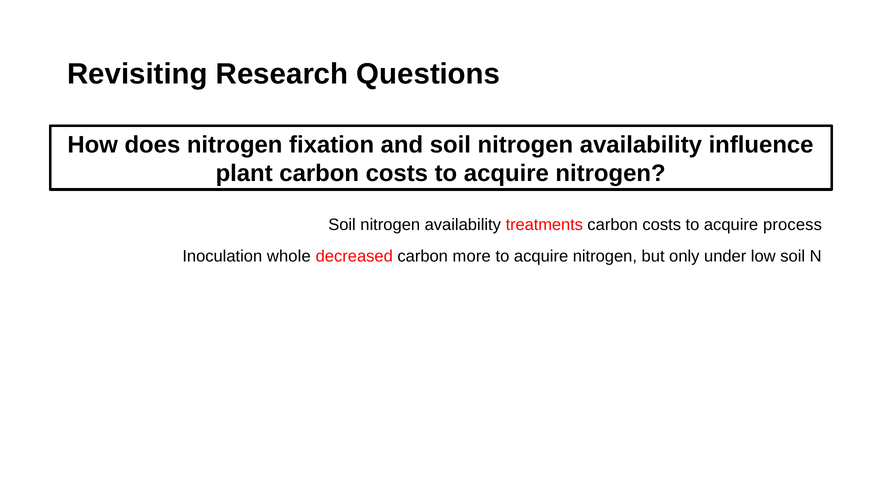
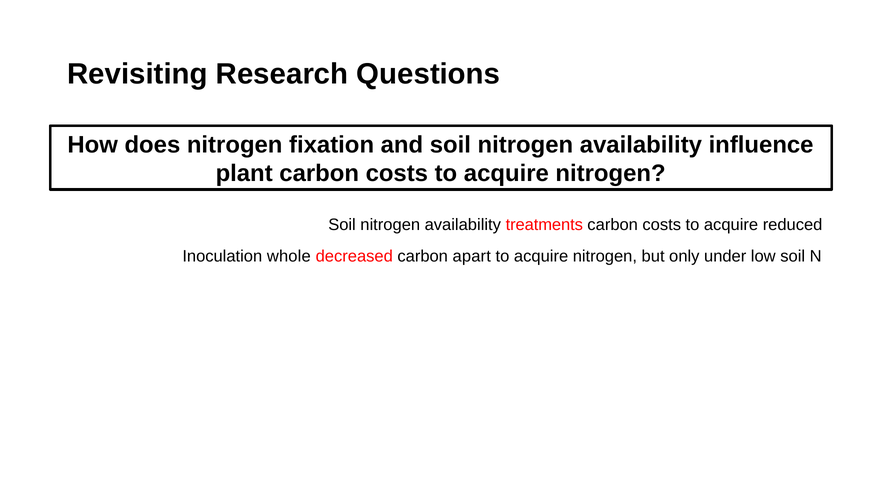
process: process -> reduced
more: more -> apart
